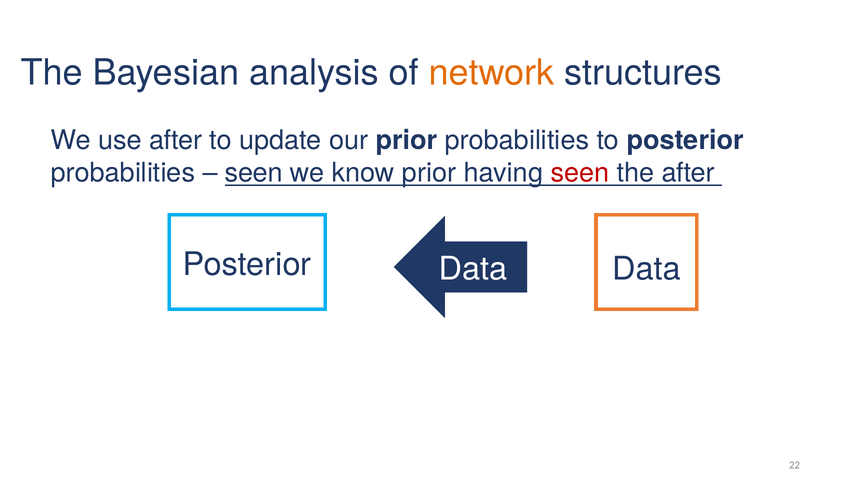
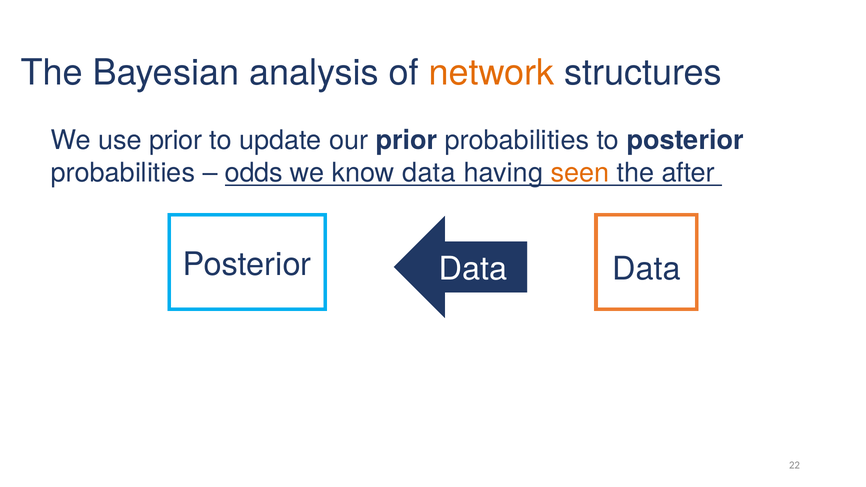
use after: after -> prior
seen at (254, 173): seen -> odds
know prior: prior -> data
seen at (580, 173) colour: red -> orange
